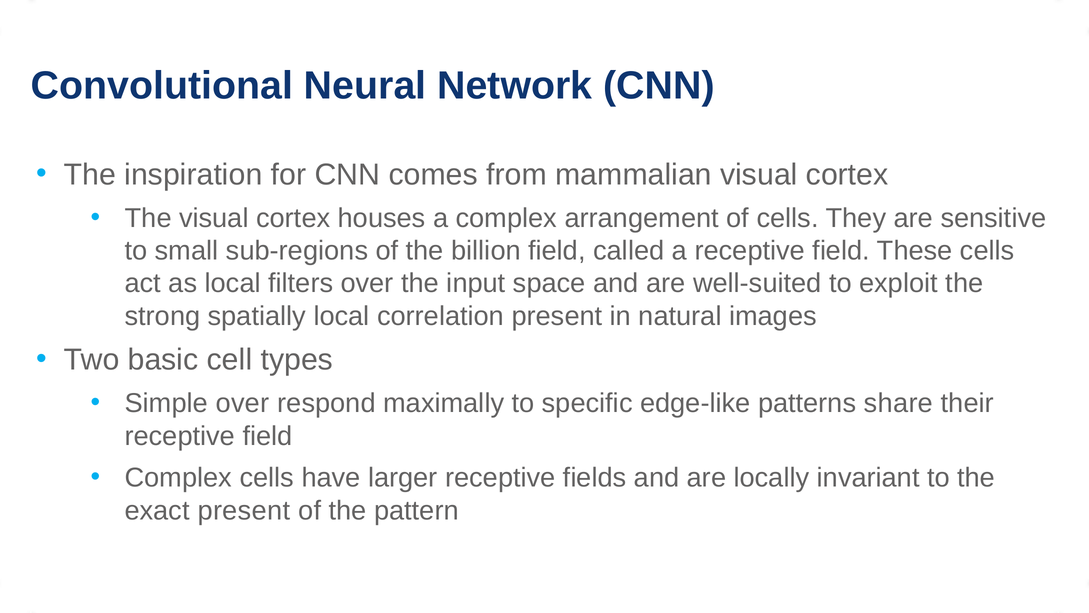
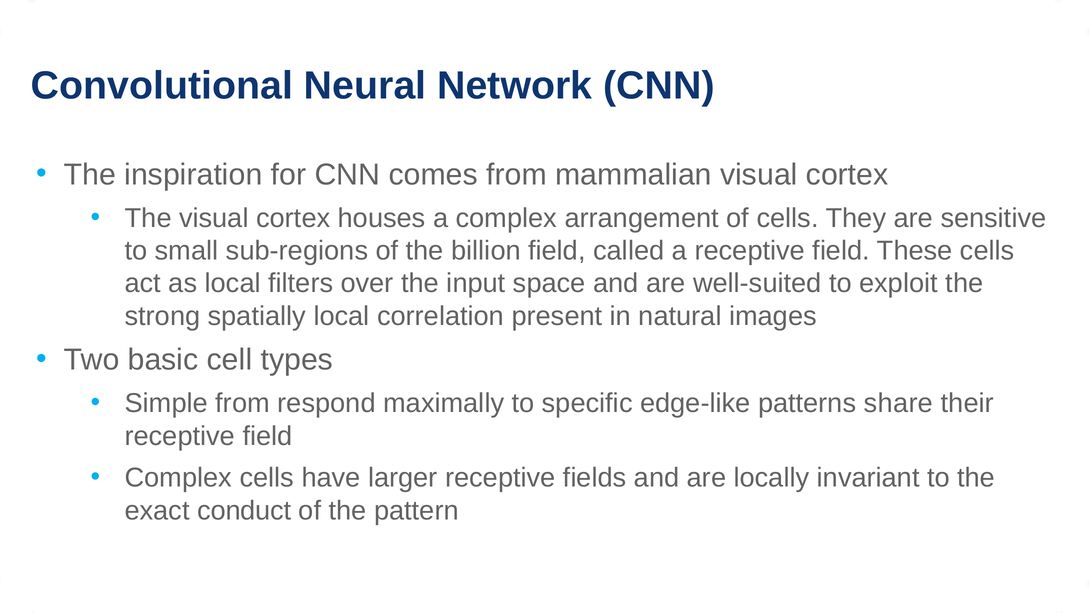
Simple over: over -> from
exact present: present -> conduct
